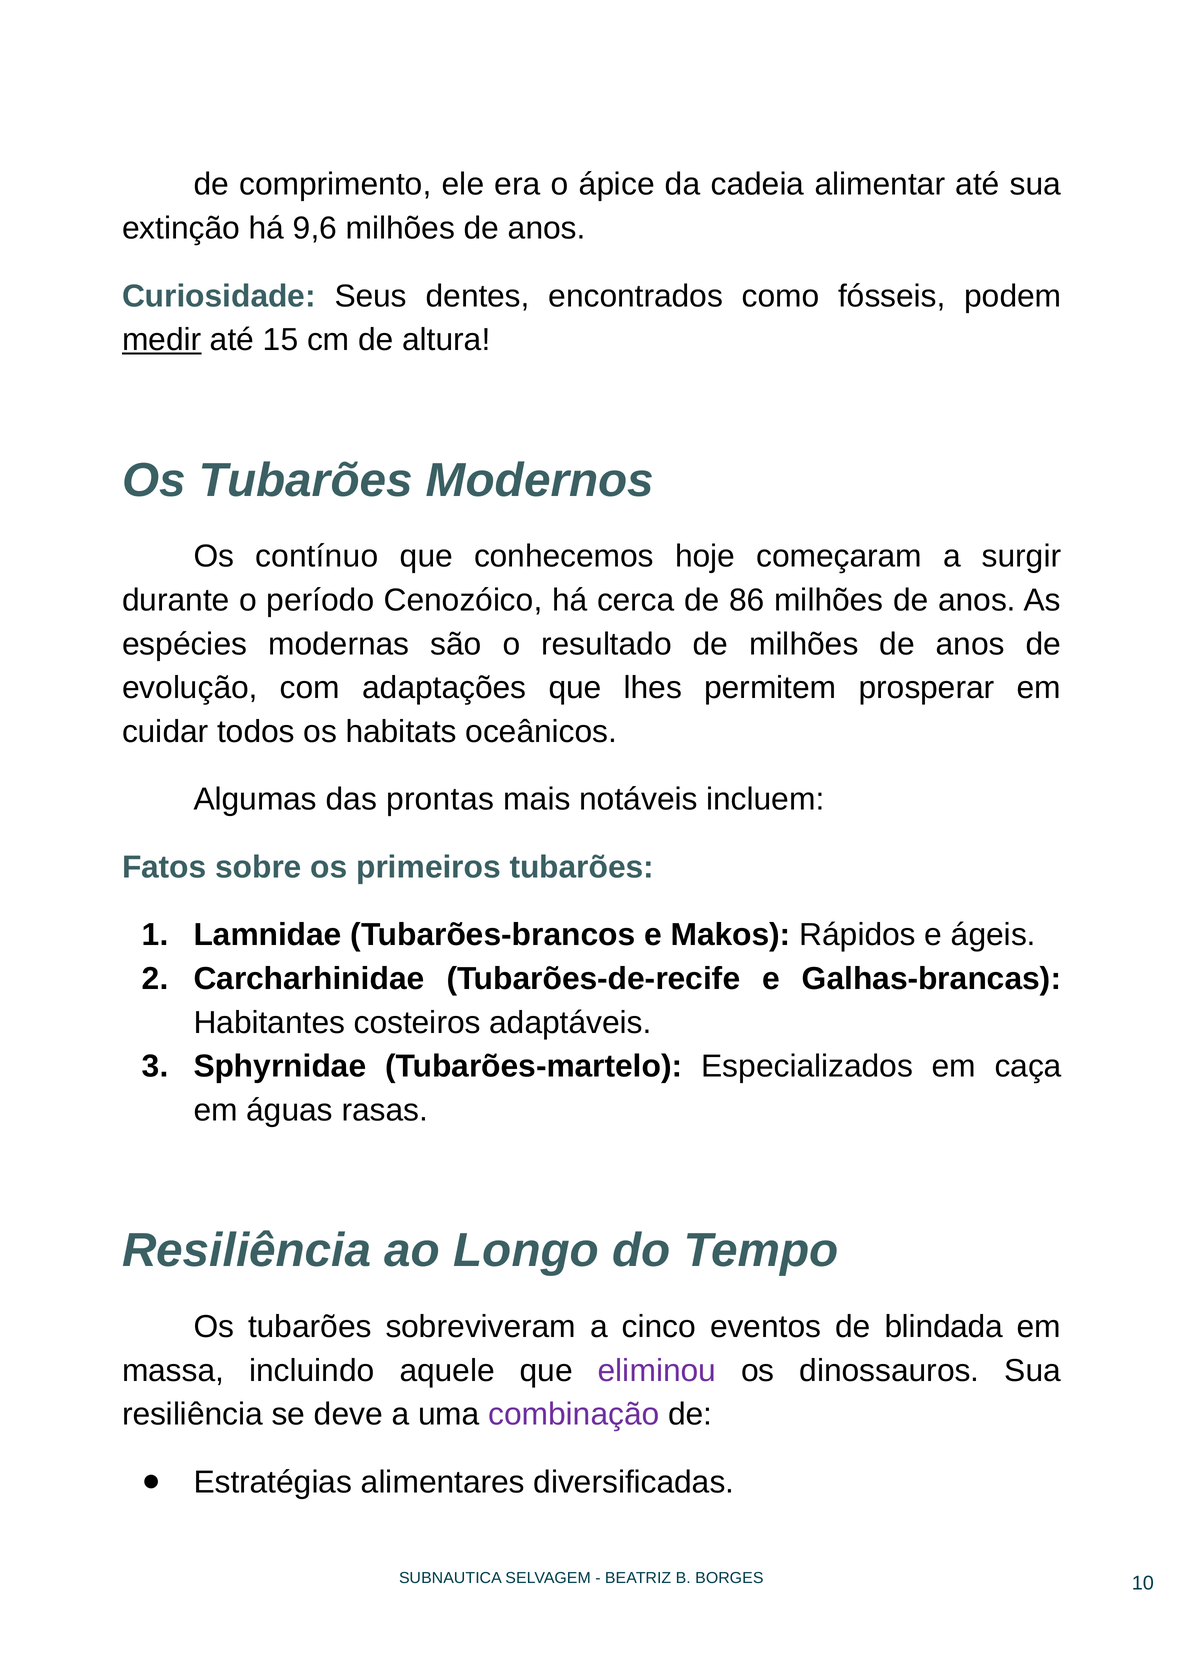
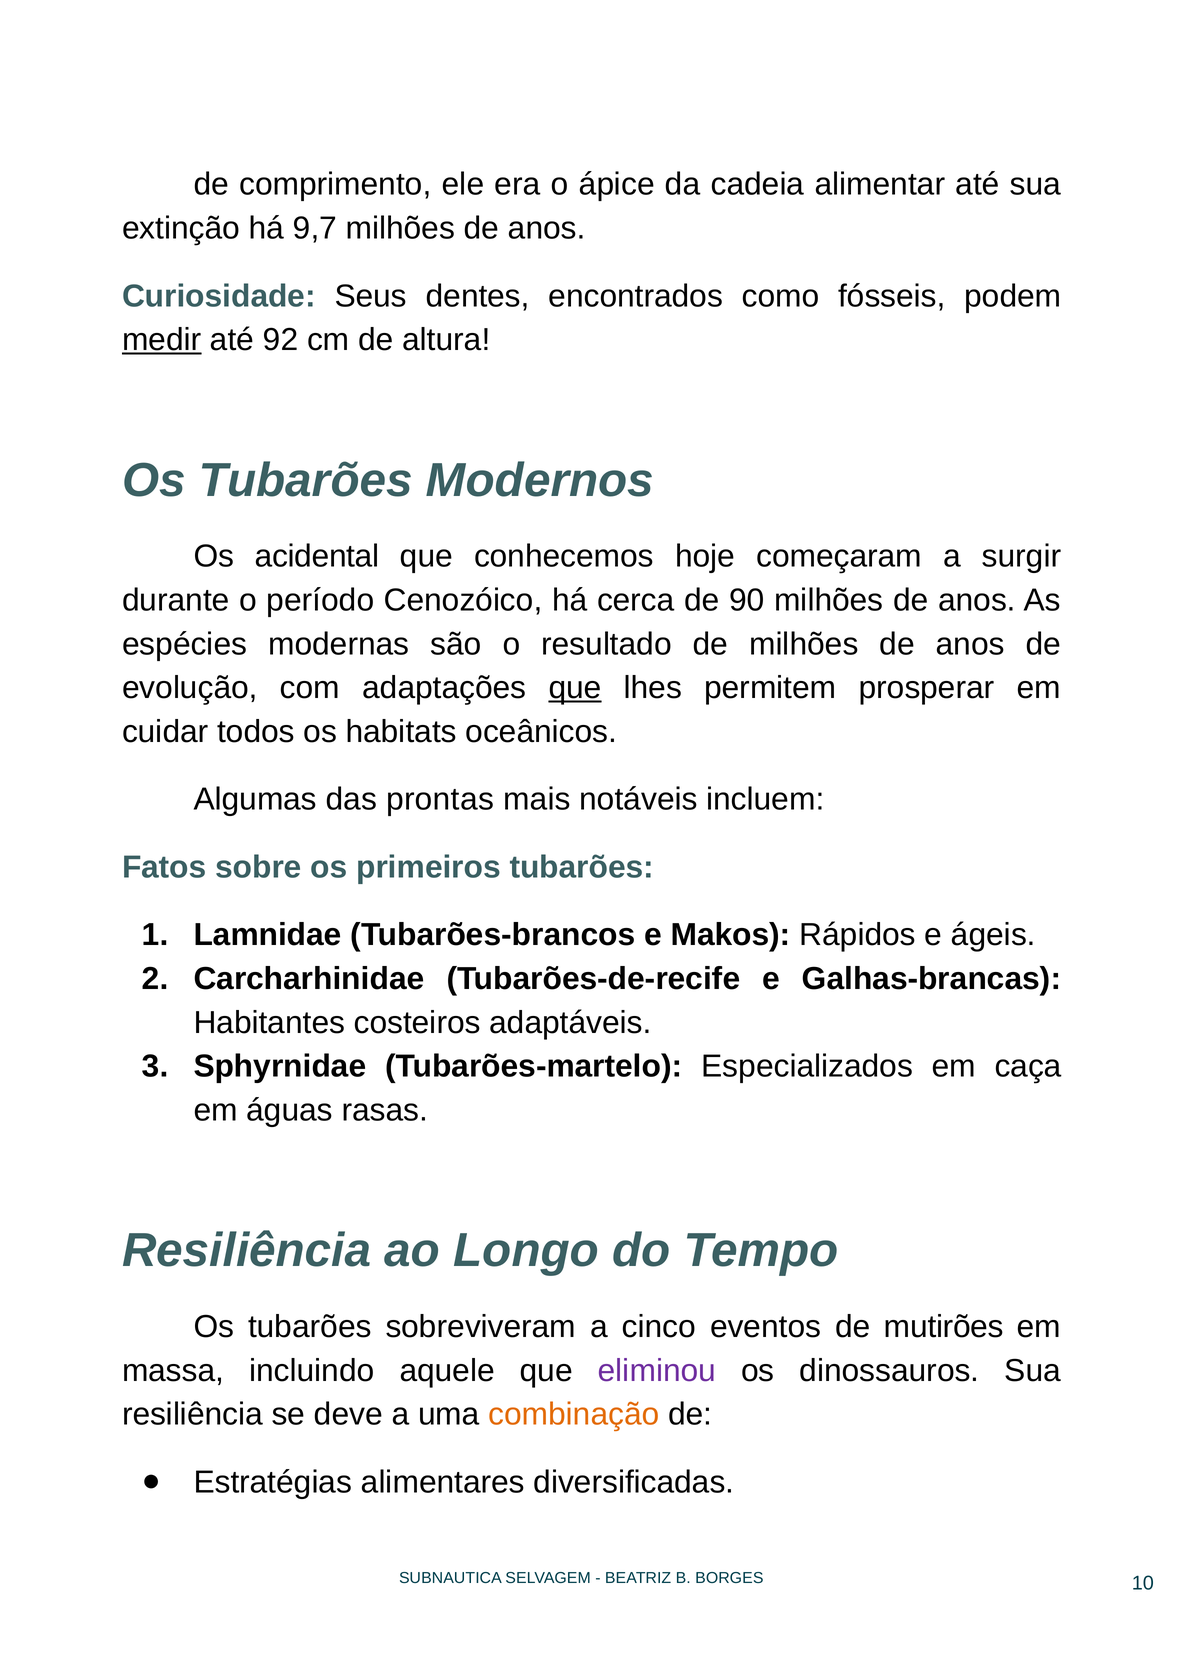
9,6: 9,6 -> 9,7
15: 15 -> 92
contínuo: contínuo -> acidental
86: 86 -> 90
que at (575, 688) underline: none -> present
blindada: blindada -> mutirões
combinação colour: purple -> orange
